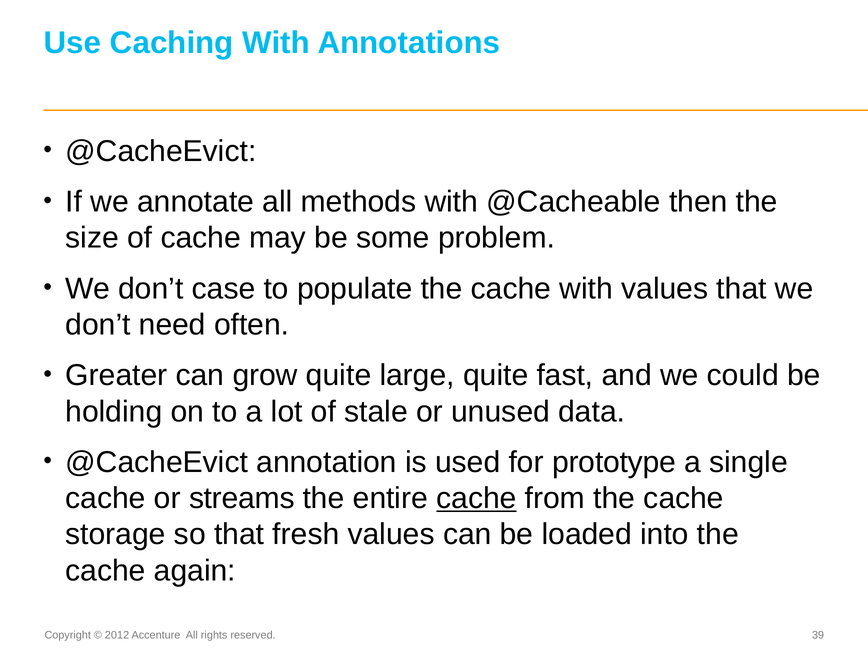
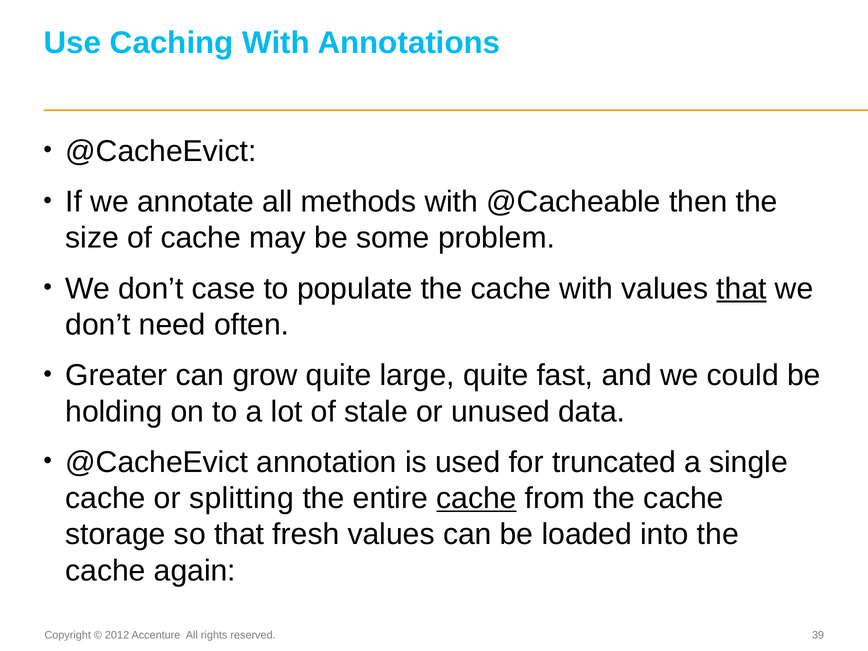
that at (742, 289) underline: none -> present
prototype: prototype -> truncated
streams: streams -> splitting
